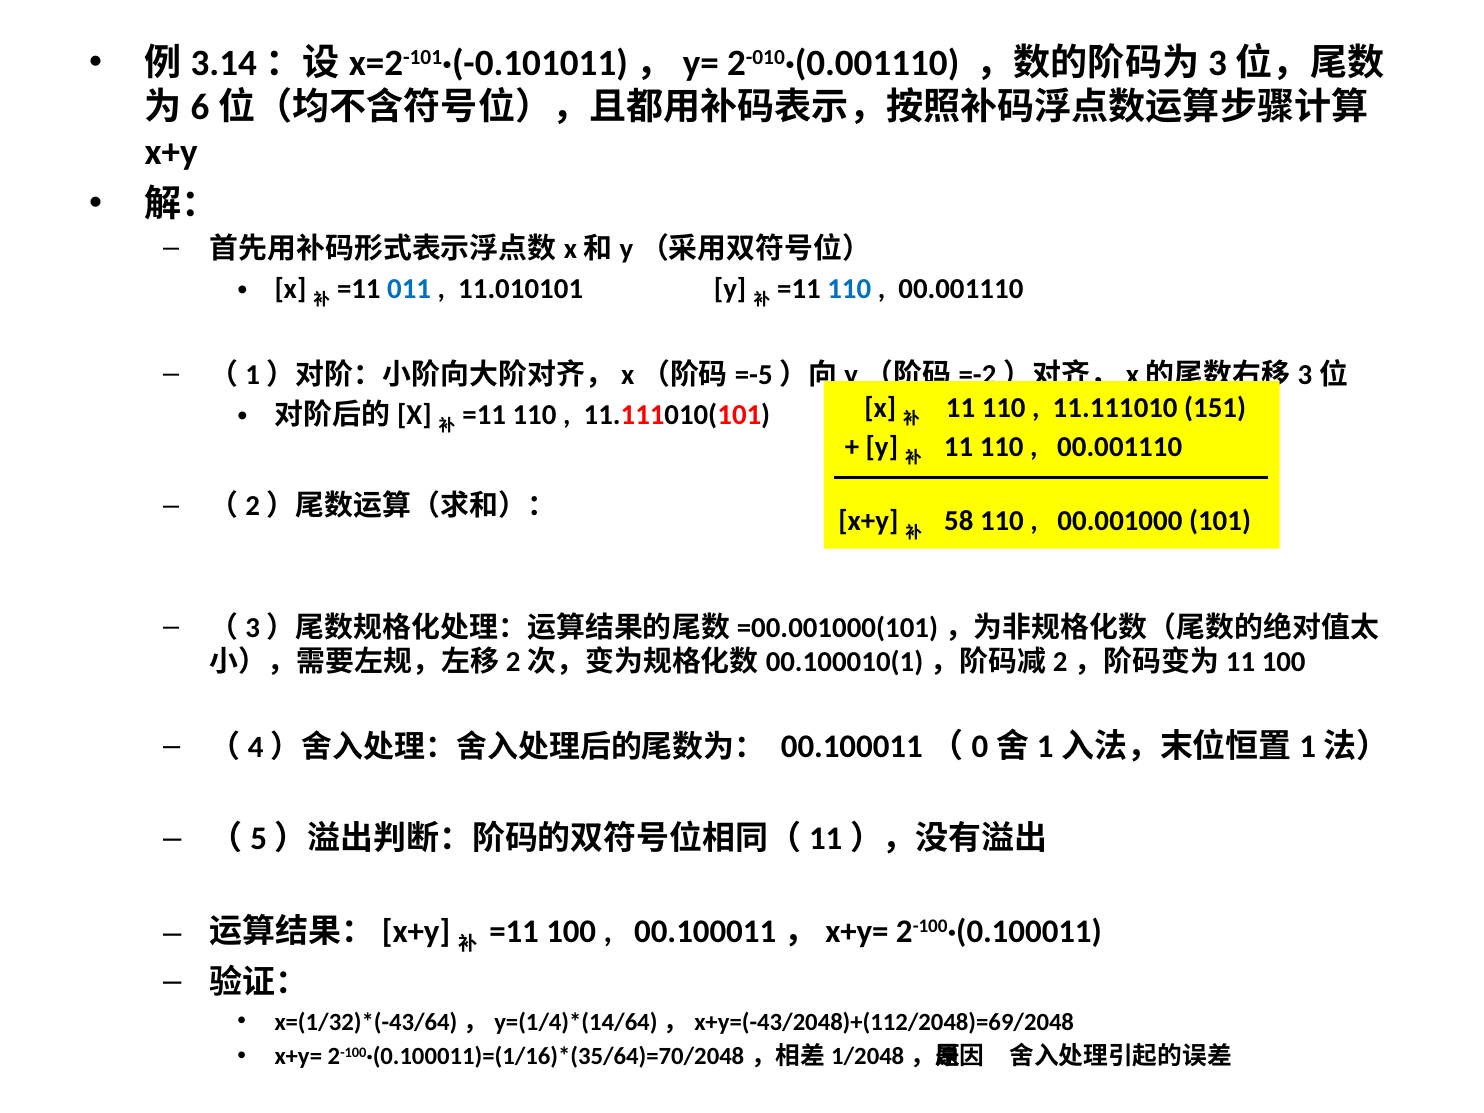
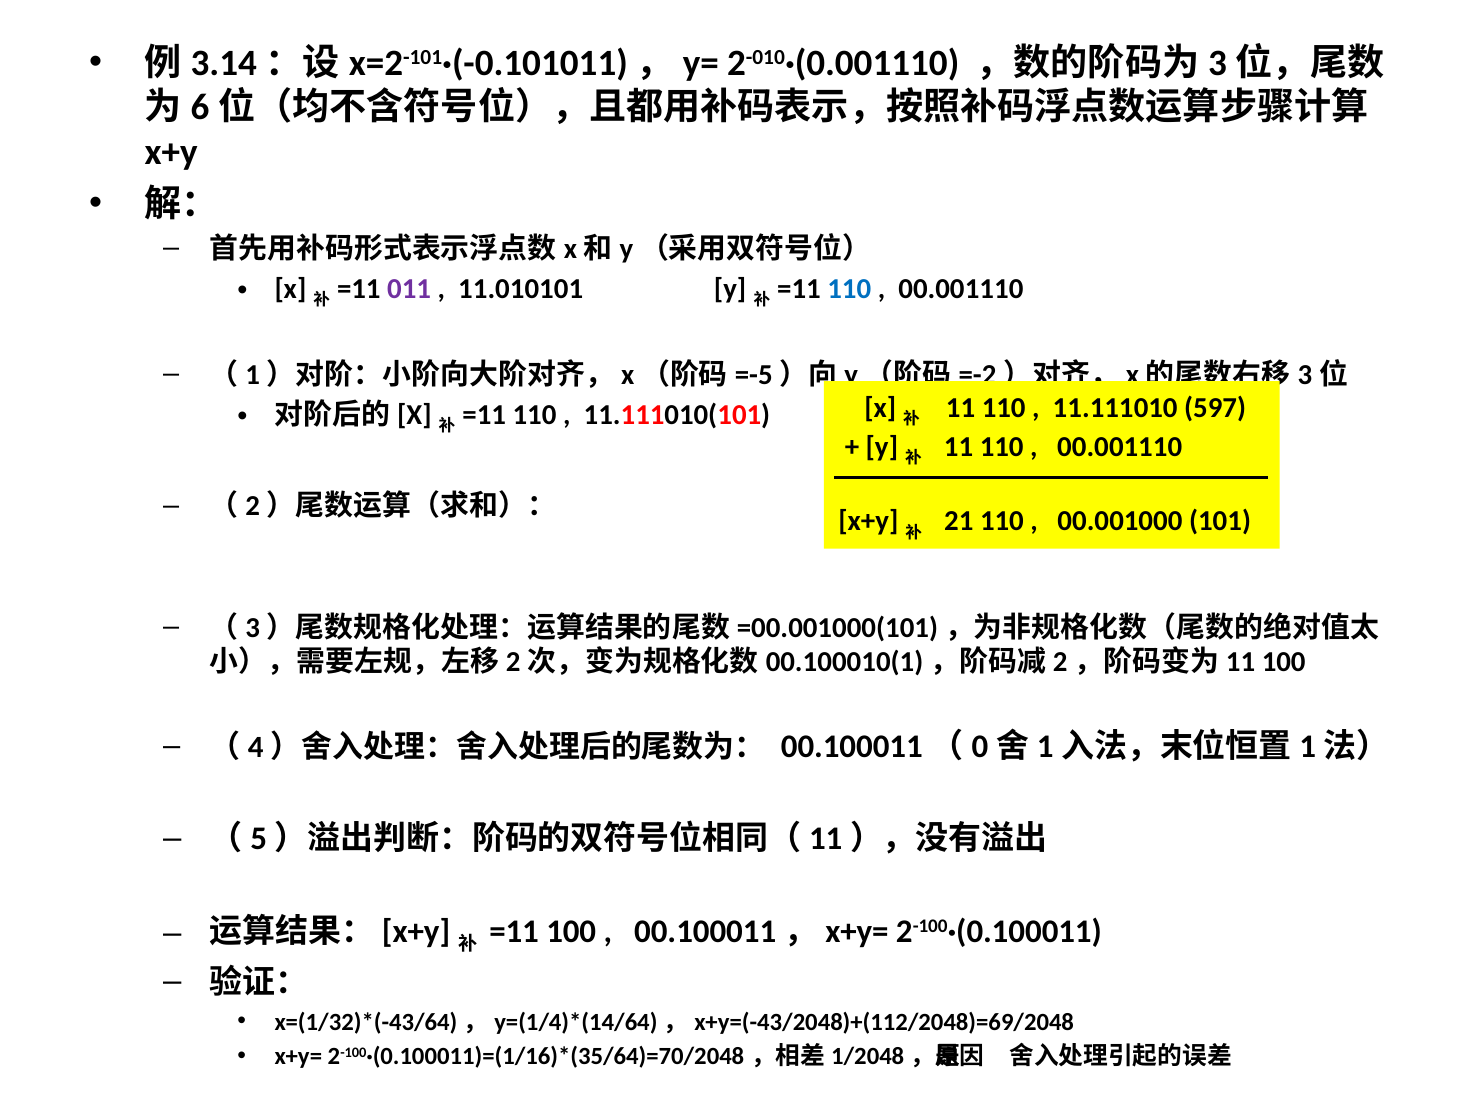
011 colour: blue -> purple
151: 151 -> 597
58: 58 -> 21
